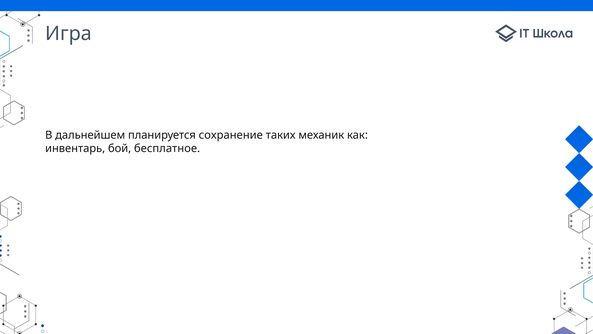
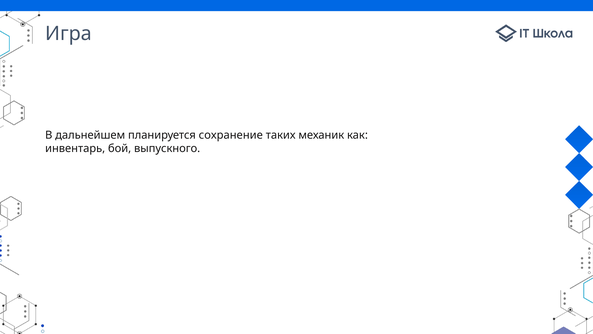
бесплатное: бесплатное -> выпускного
